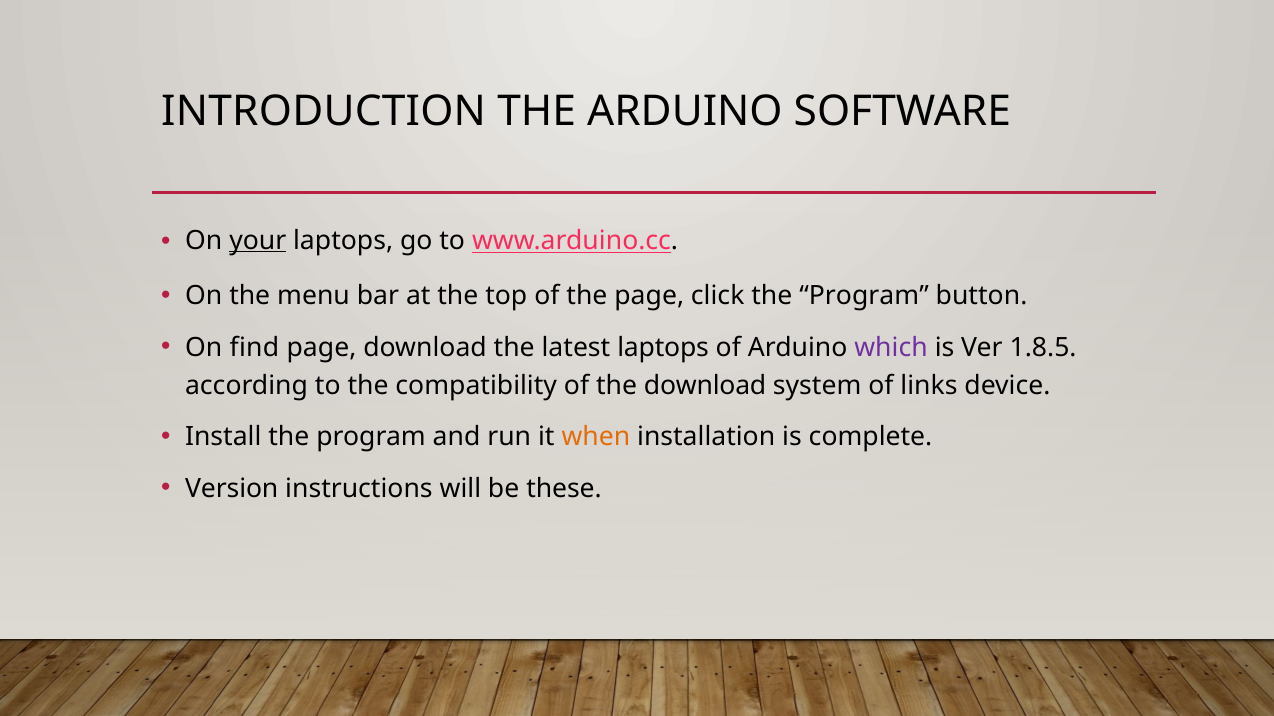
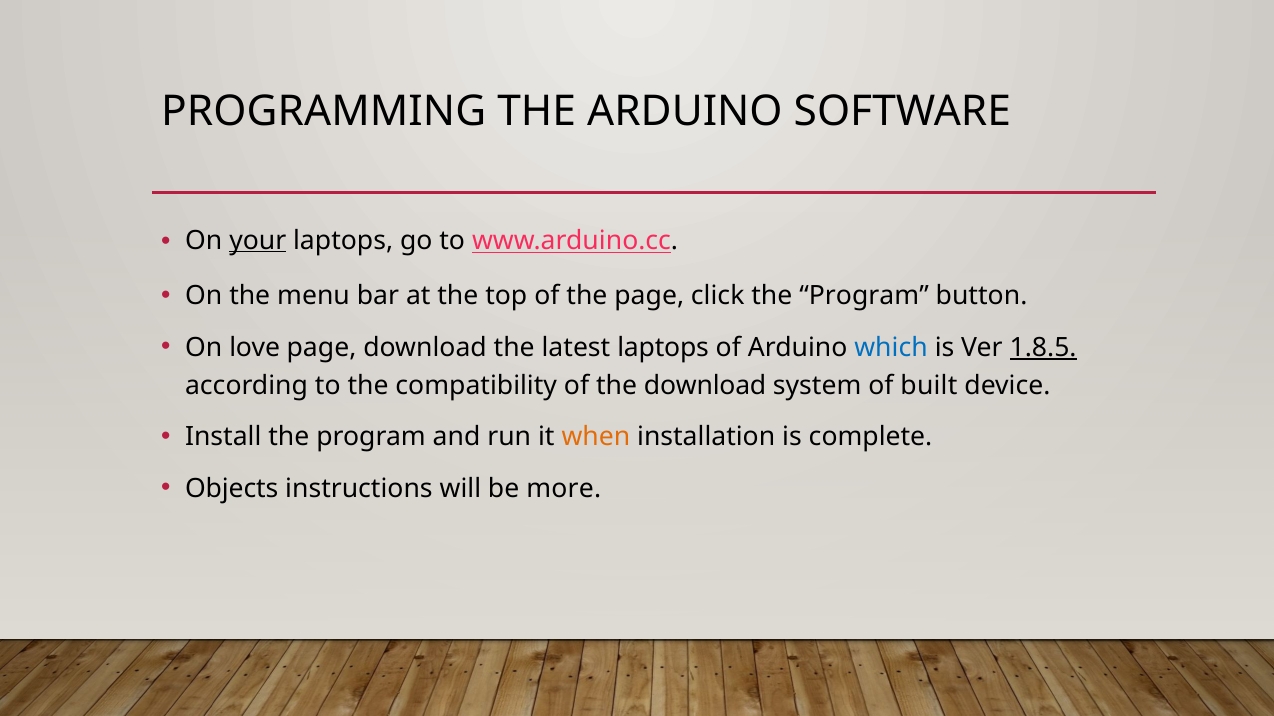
INTRODUCTION: INTRODUCTION -> PROGRAMMING
find: find -> love
which colour: purple -> blue
1.8.5 underline: none -> present
links: links -> built
Version: Version -> Objects
these: these -> more
